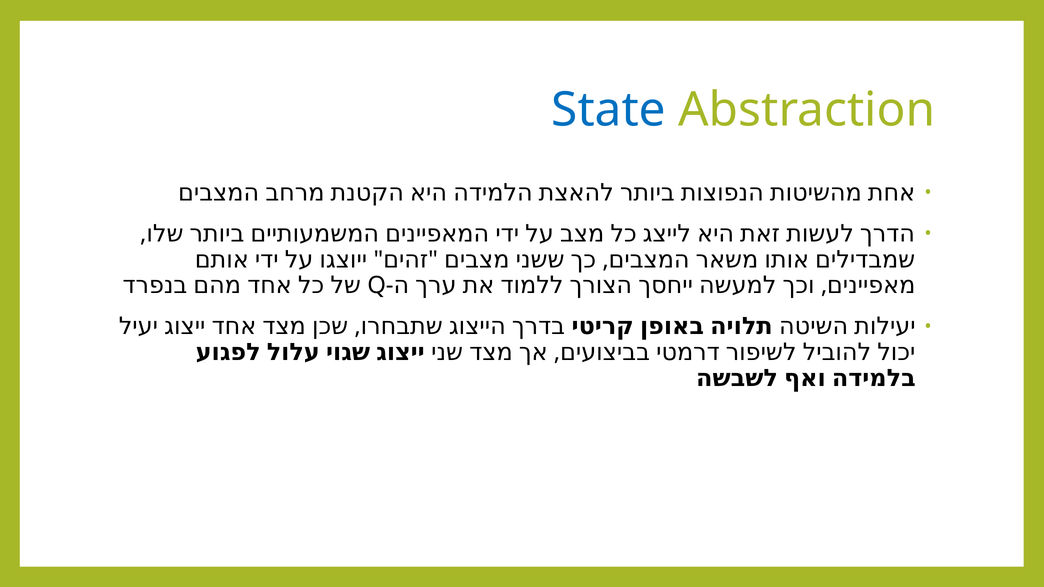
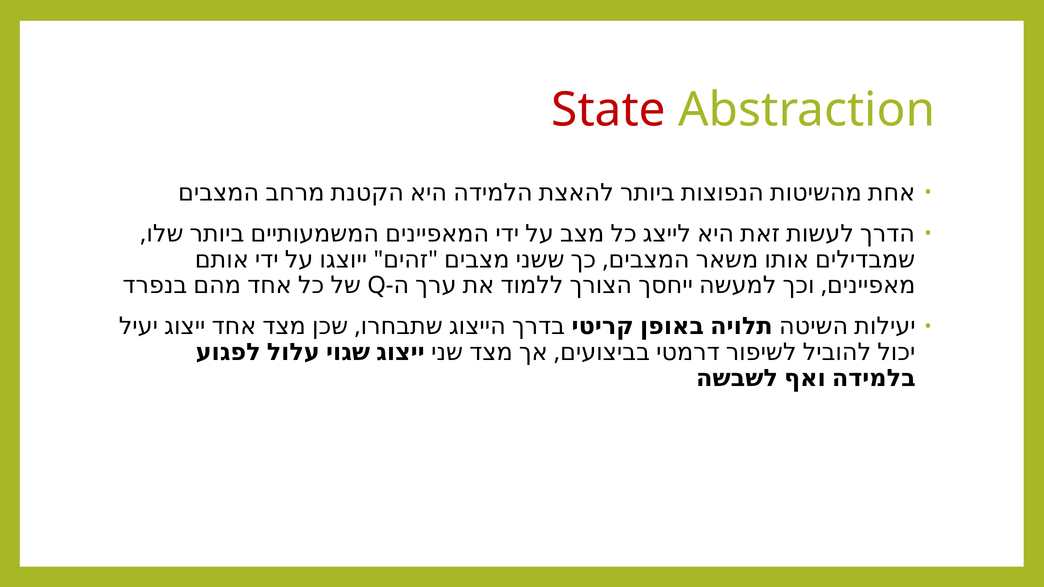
State colour: blue -> red
